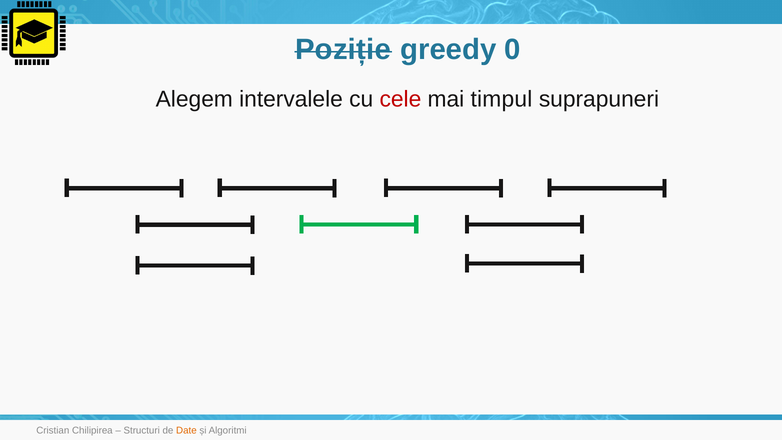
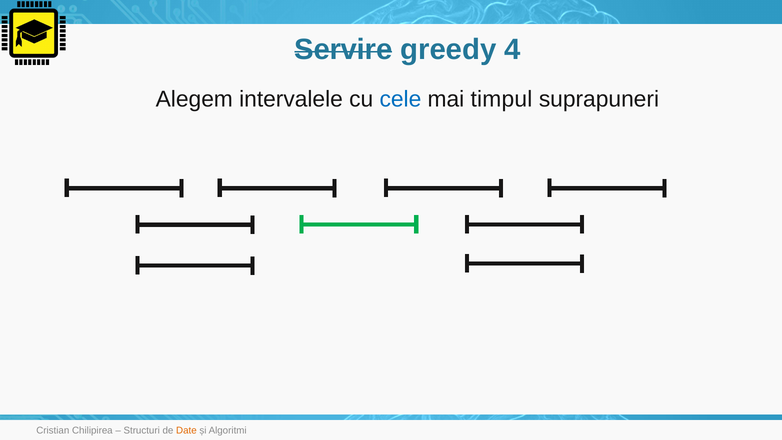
Poziție: Poziție -> Servire
0: 0 -> 4
cele colour: red -> blue
